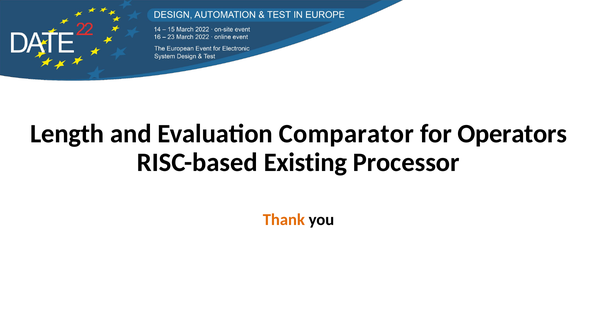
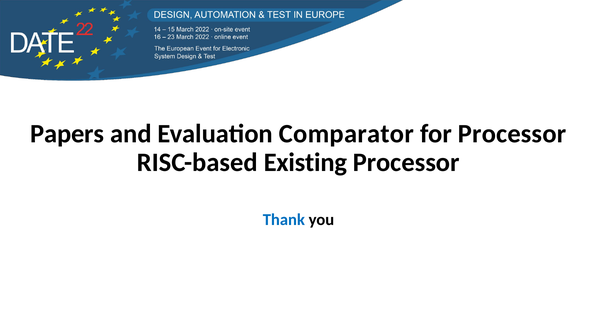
Length: Length -> Papers
for Operators: Operators -> Processor
Thank colour: orange -> blue
